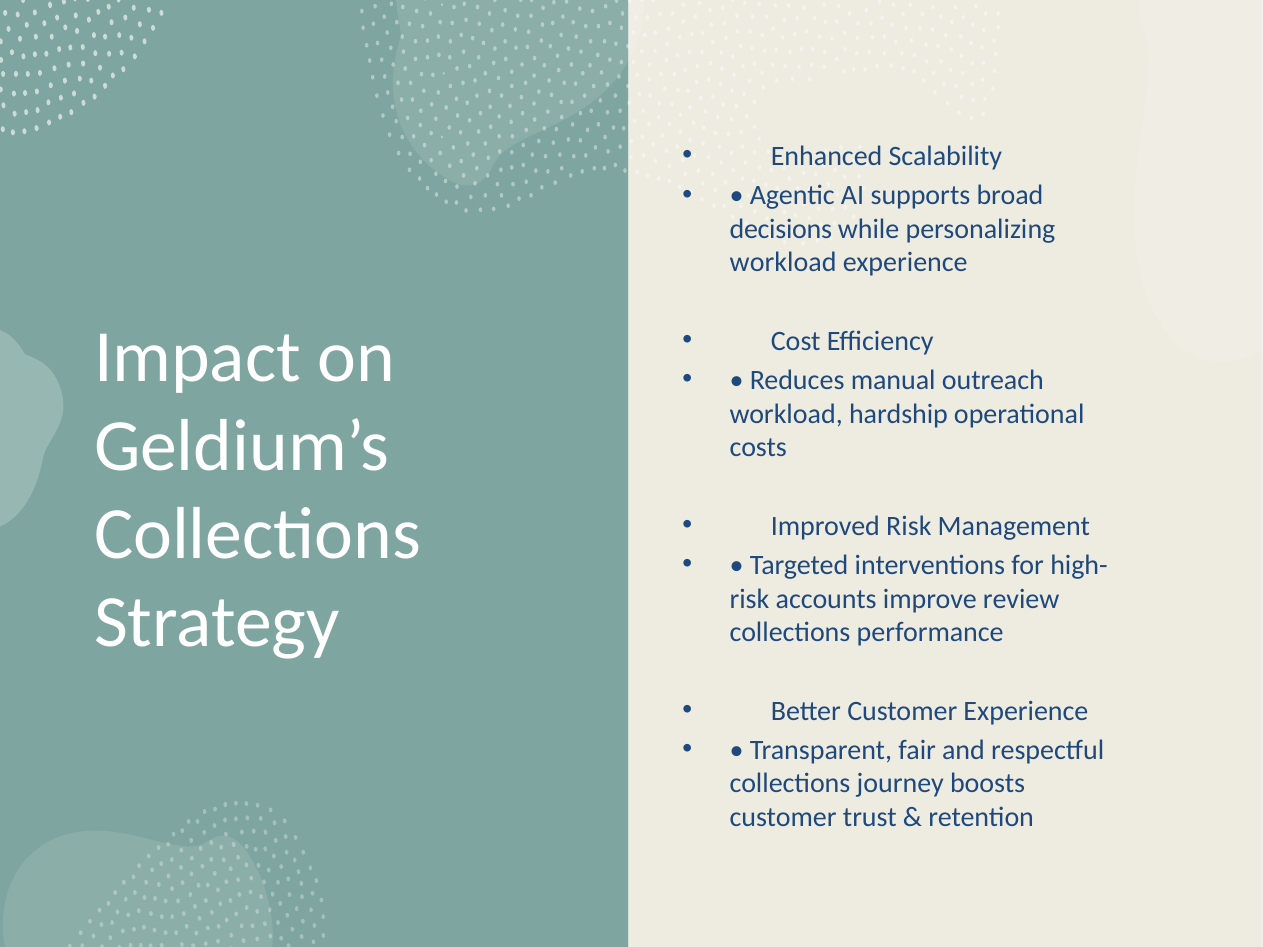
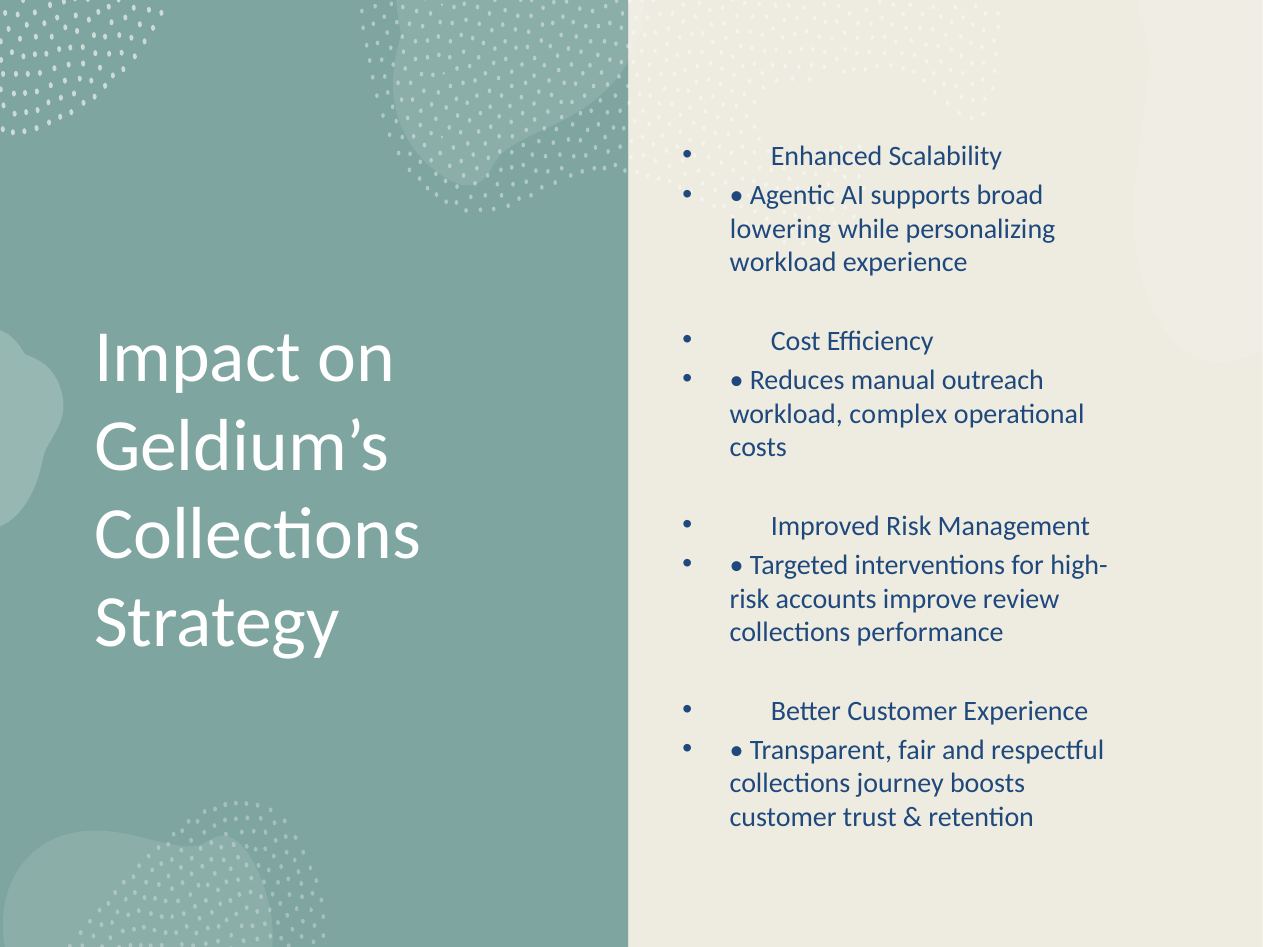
decisions: decisions -> lowering
hardship: hardship -> complex
